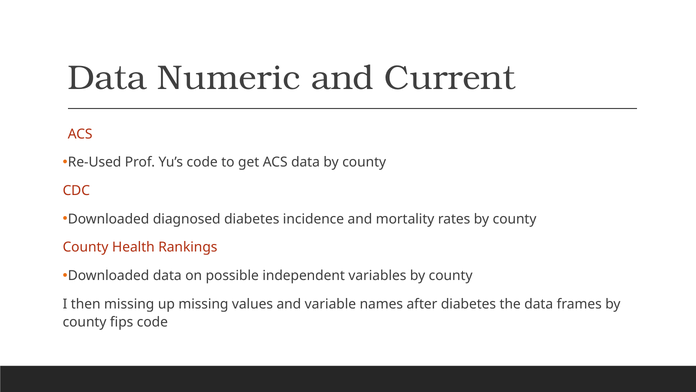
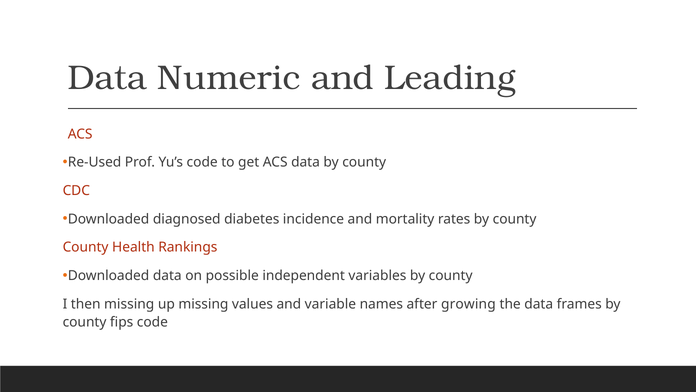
Current: Current -> Leading
after diabetes: diabetes -> growing
